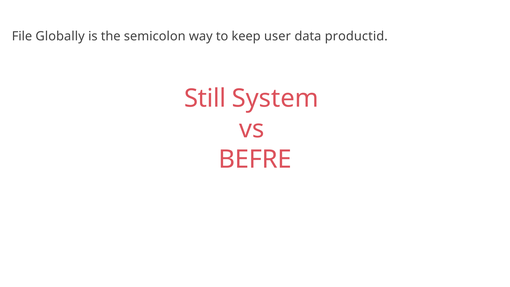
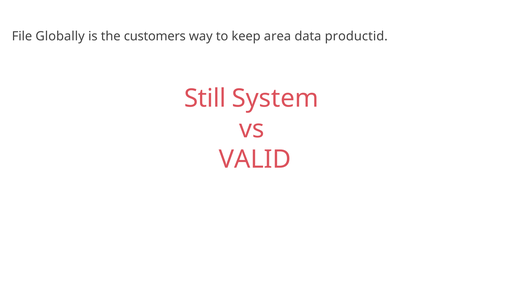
semicolon: semicolon -> customers
user: user -> area
BEFRE: BEFRE -> VALID
